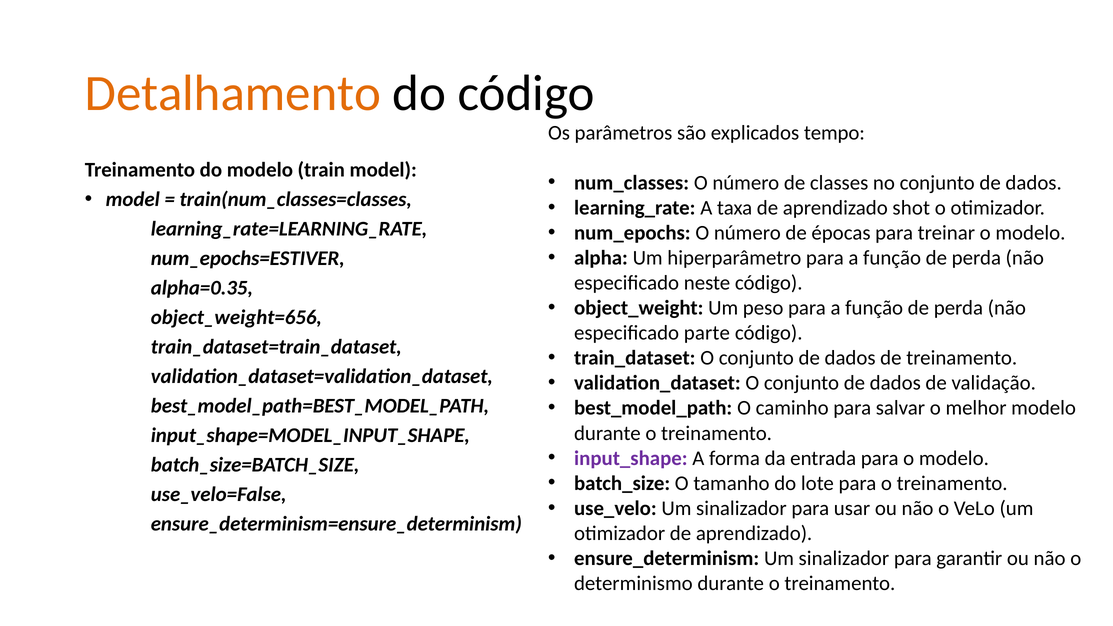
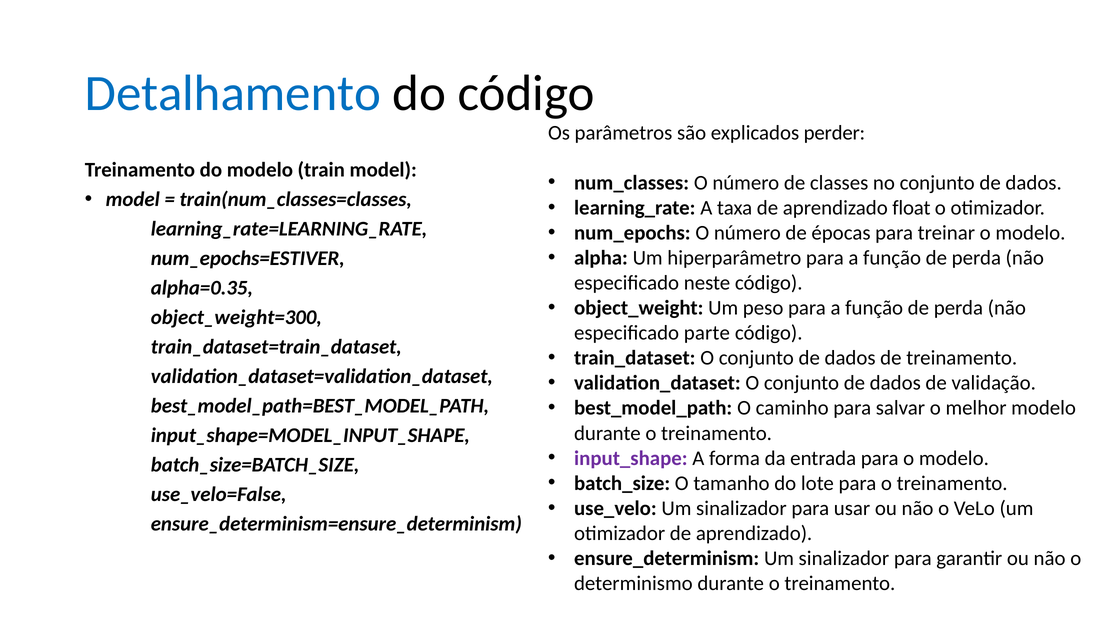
Detalhamento colour: orange -> blue
tempo: tempo -> perder
shot: shot -> float
object_weight=656: object_weight=656 -> object_weight=300
